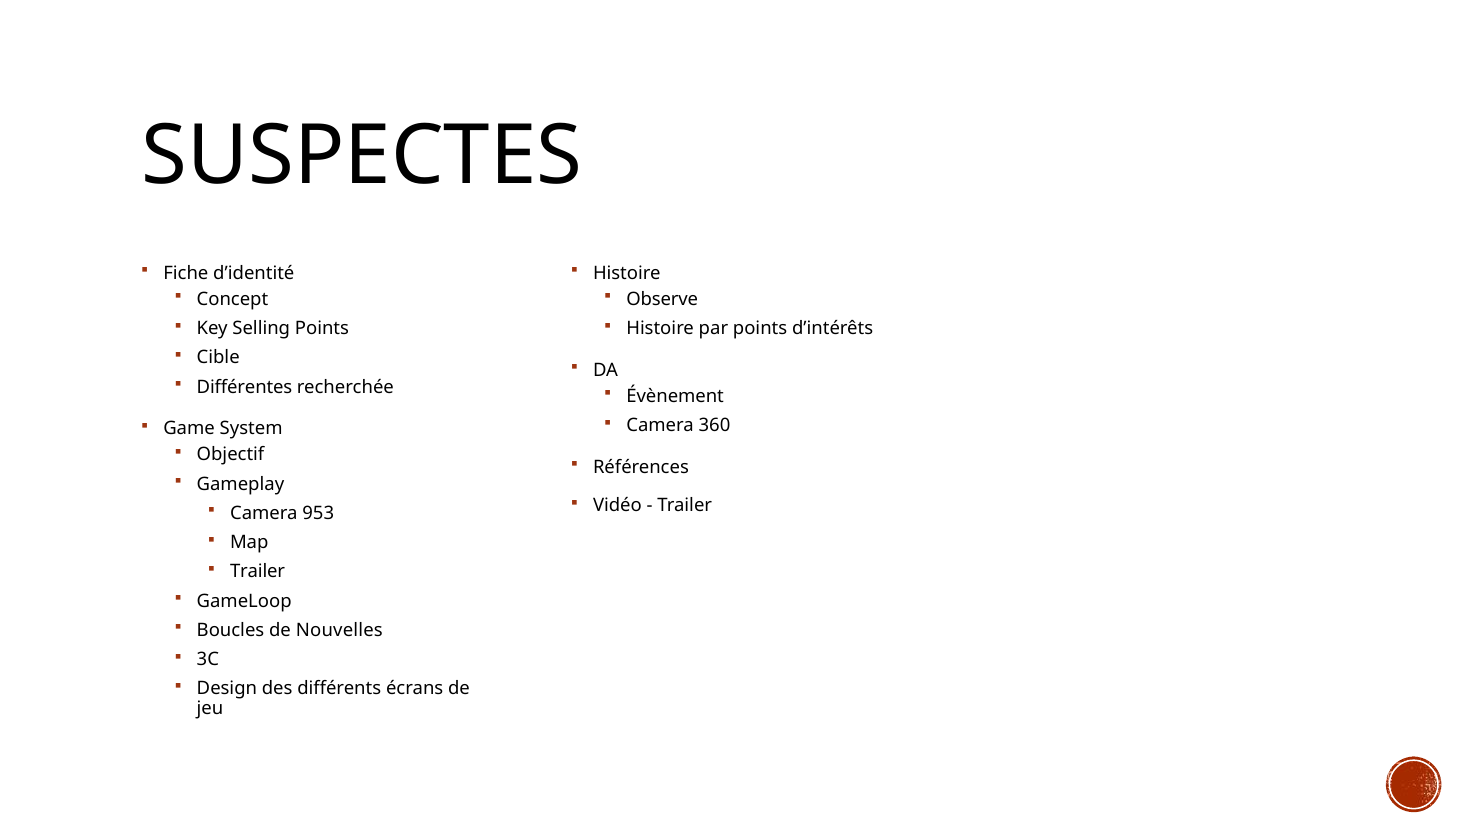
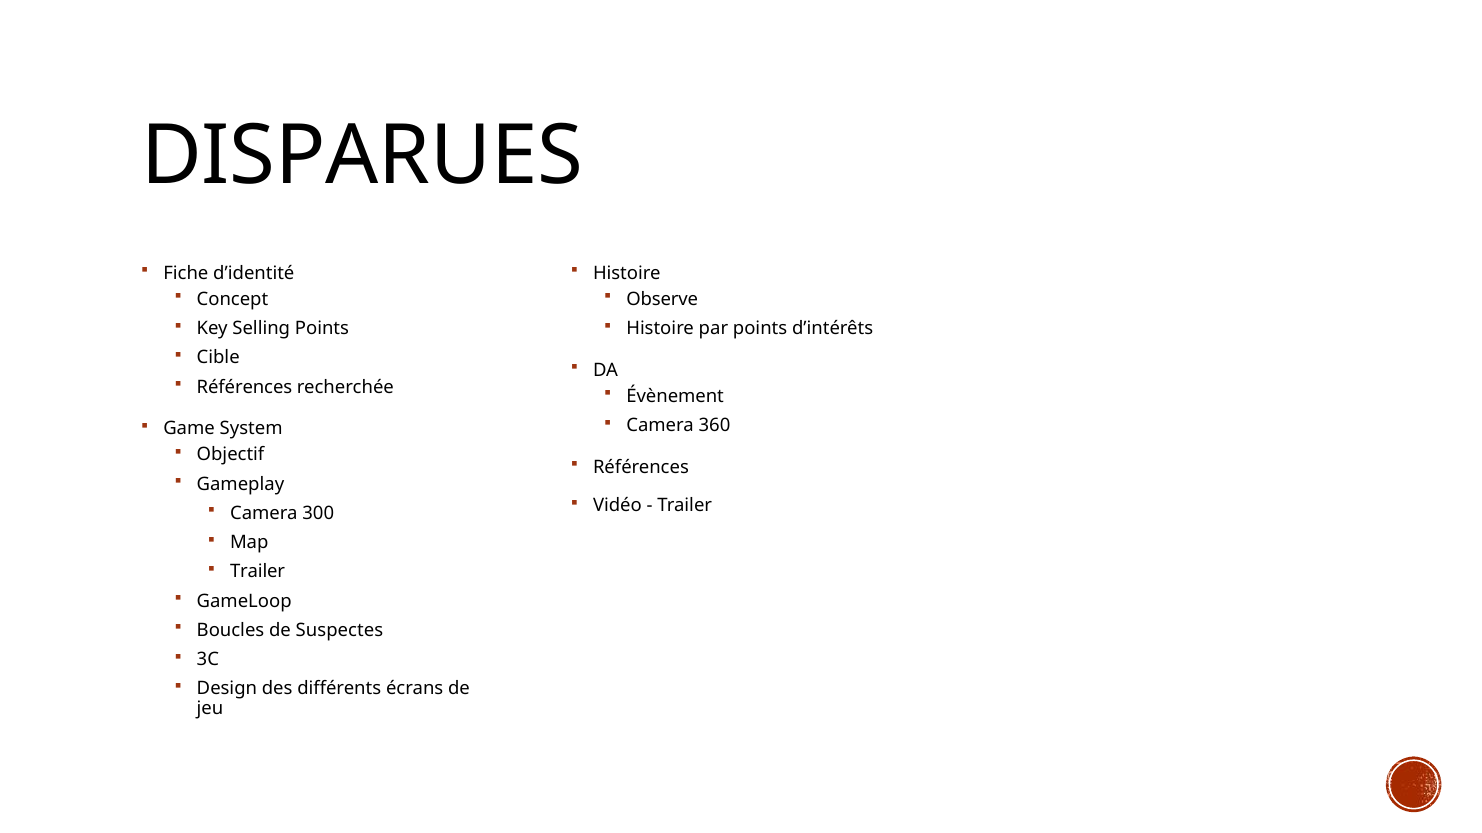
SUSPECTES: SUSPECTES -> DISPARUES
Différentes at (244, 387): Différentes -> Références
953: 953 -> 300
Nouvelles: Nouvelles -> Suspectes
